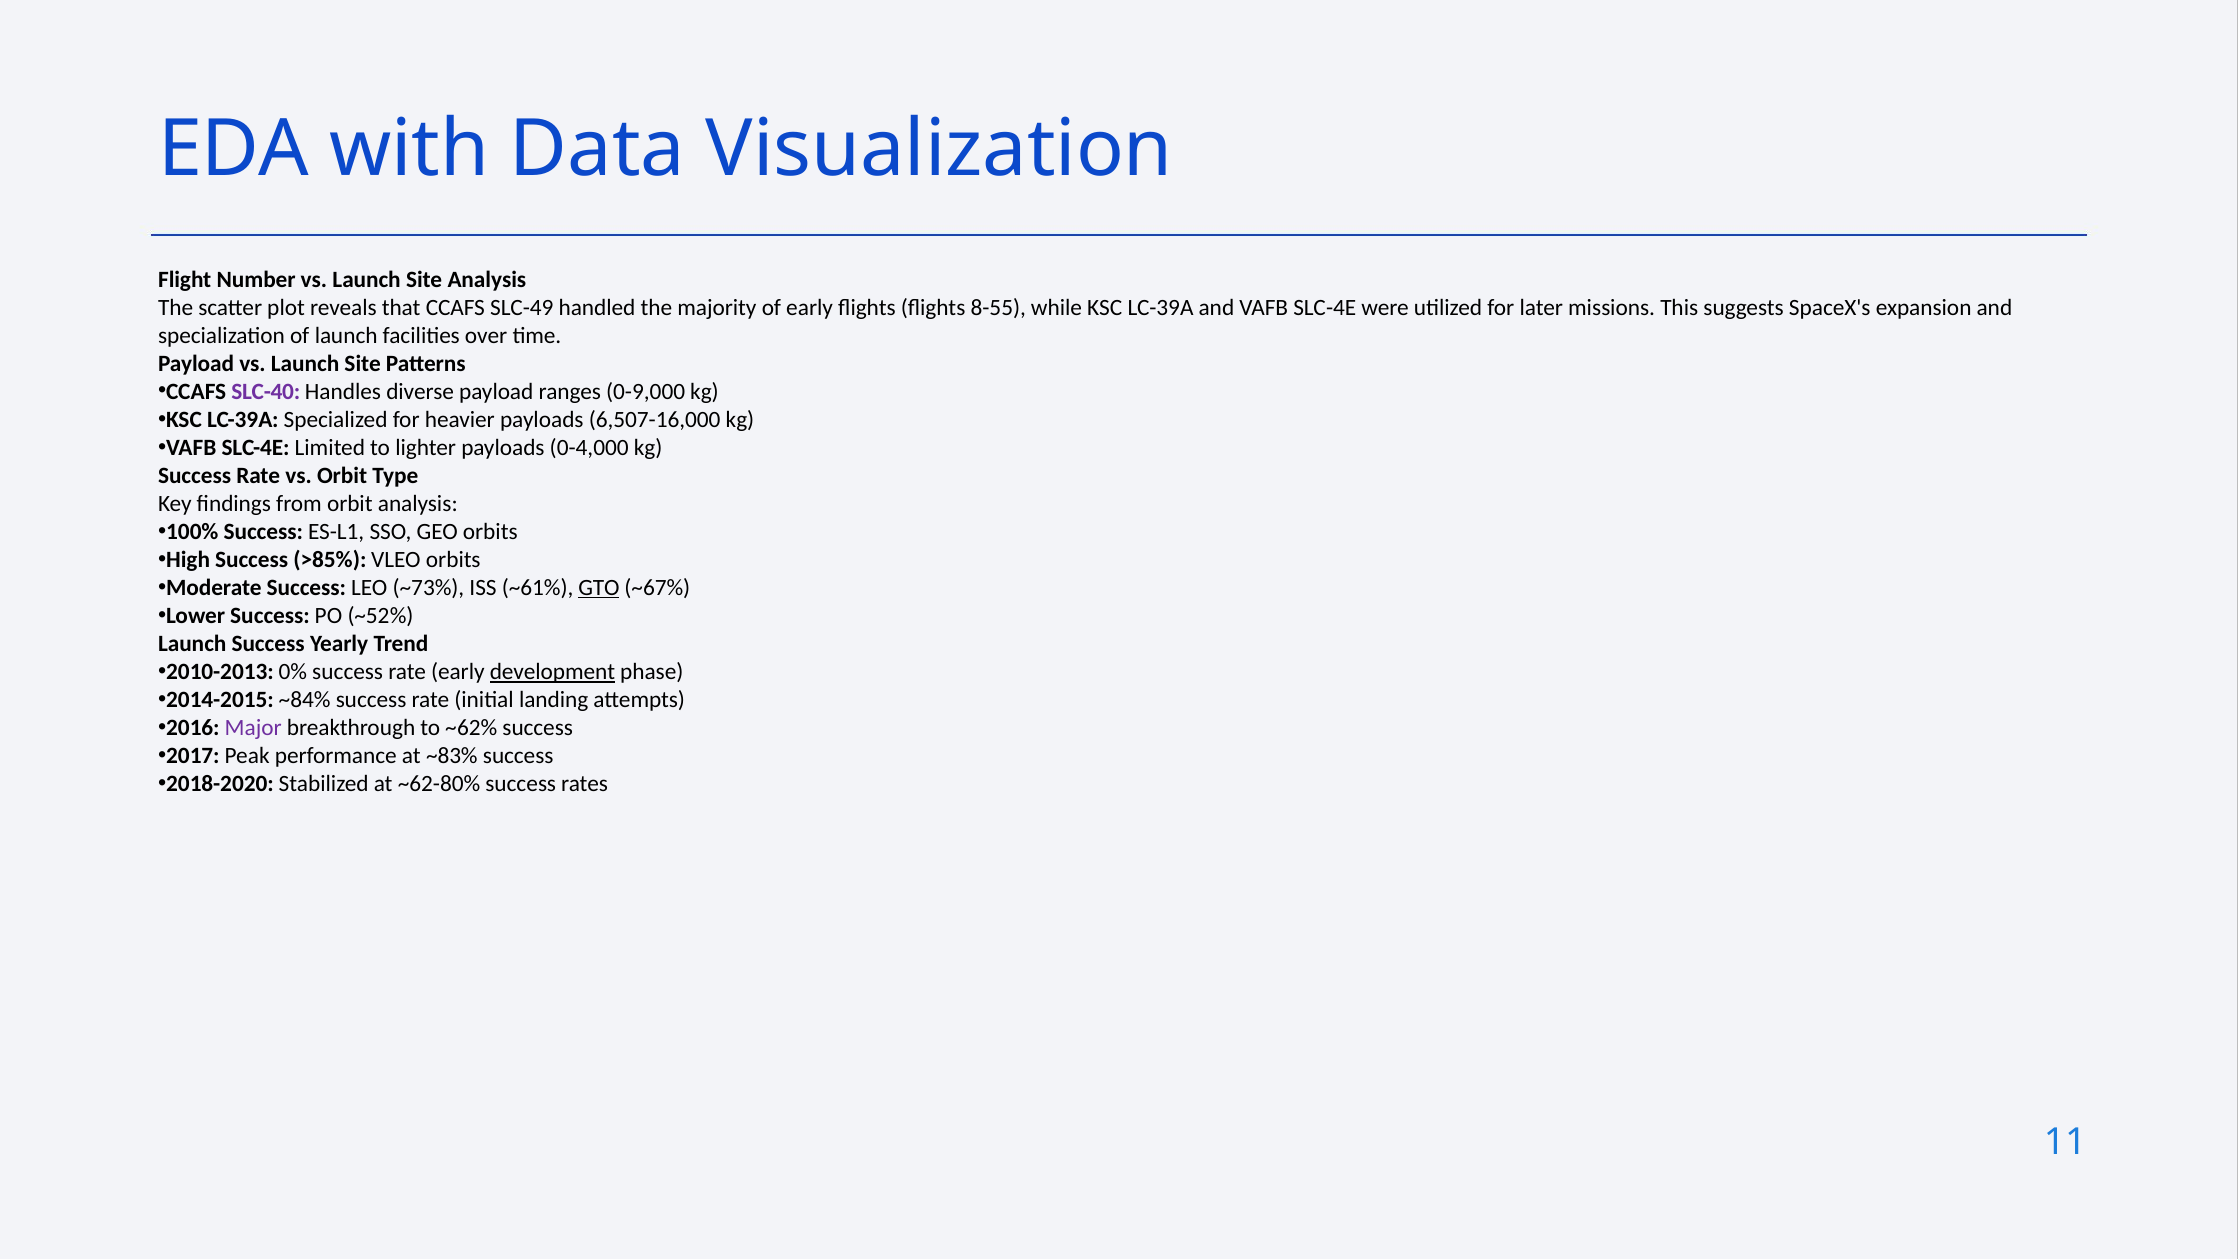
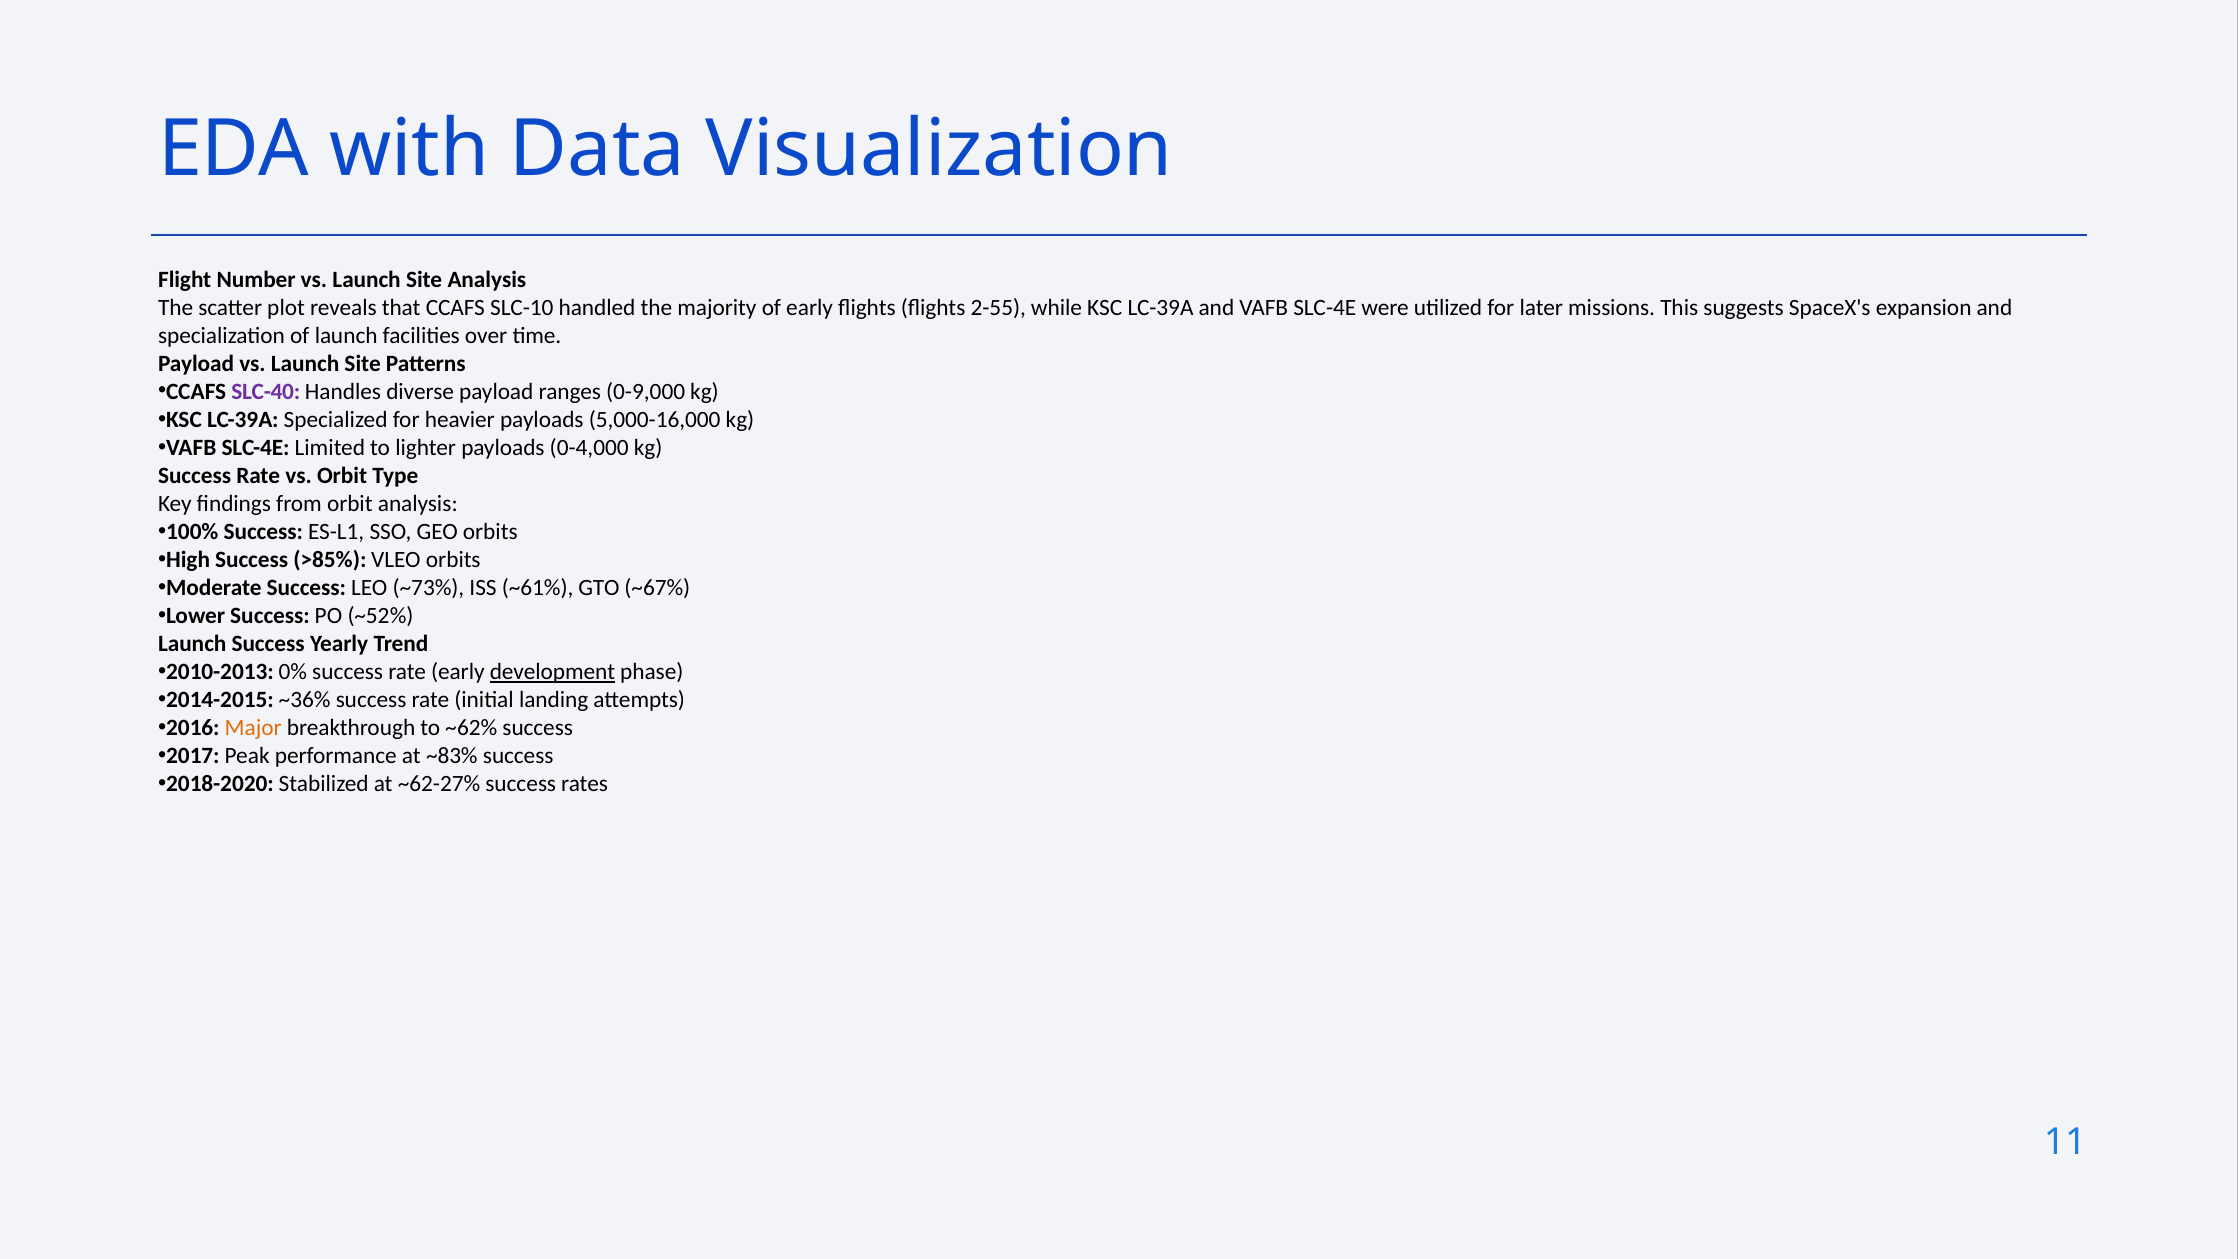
SLC-49: SLC-49 -> SLC-10
8-55: 8-55 -> 2-55
6,507-16,000: 6,507-16,000 -> 5,000-16,000
GTO underline: present -> none
~84%: ~84% -> ~36%
Major colour: purple -> orange
~62-80%: ~62-80% -> ~62-27%
